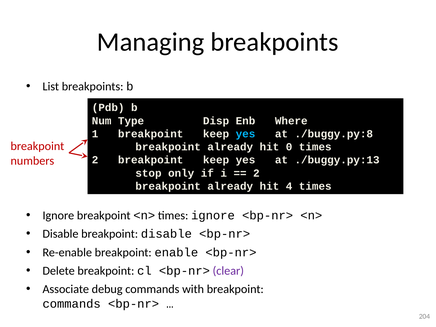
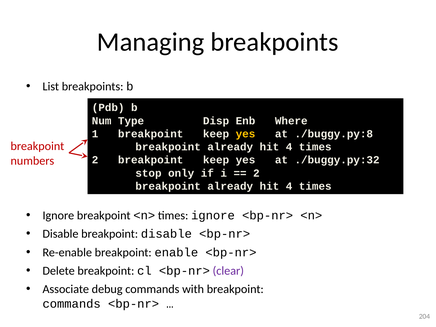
yes at (245, 134) colour: light blue -> yellow
0 at (289, 147): 0 -> 4
./buggy.py:13: ./buggy.py:13 -> ./buggy.py:32
